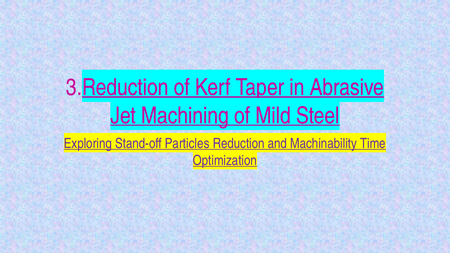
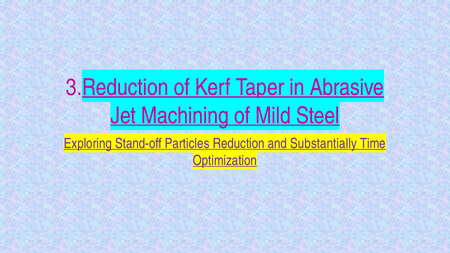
Machinability: Machinability -> Substantially
